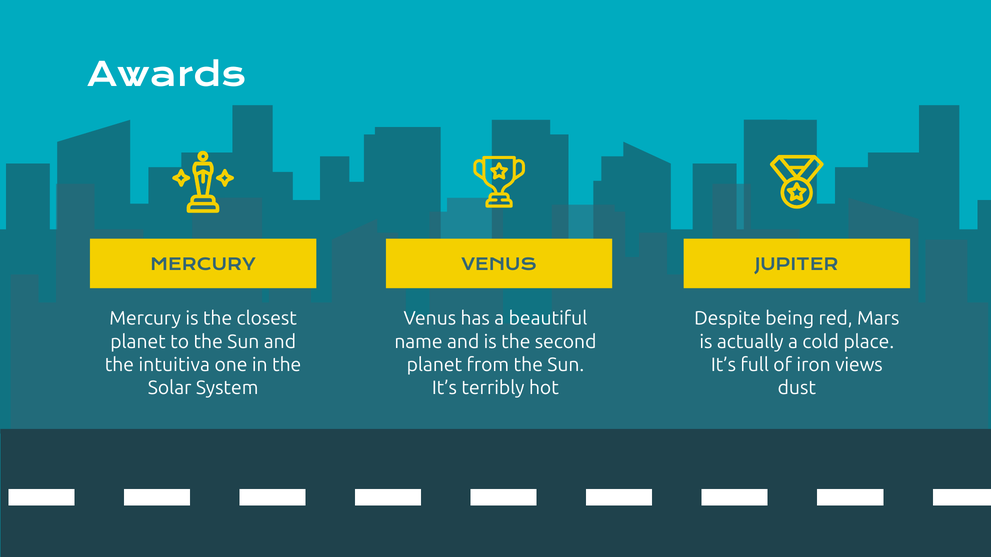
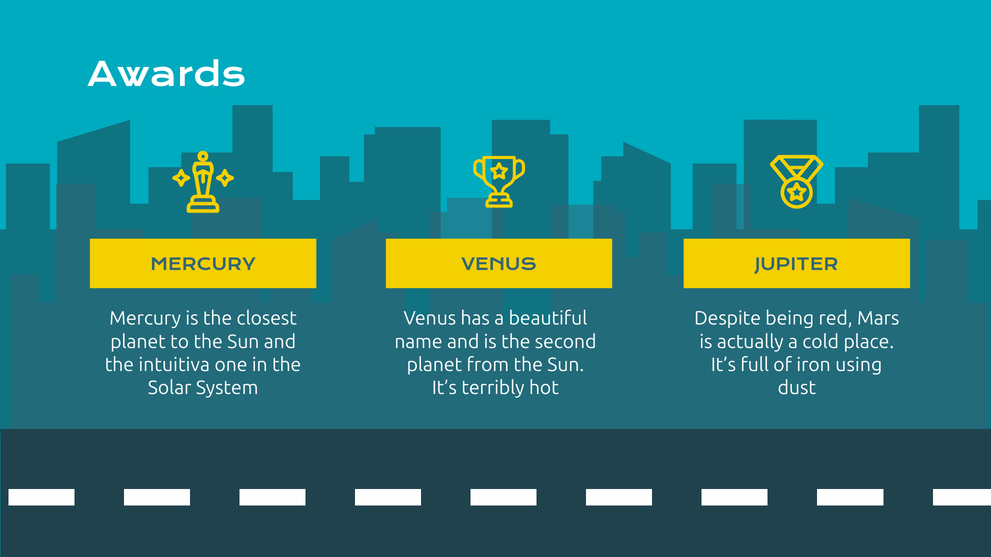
views: views -> using
